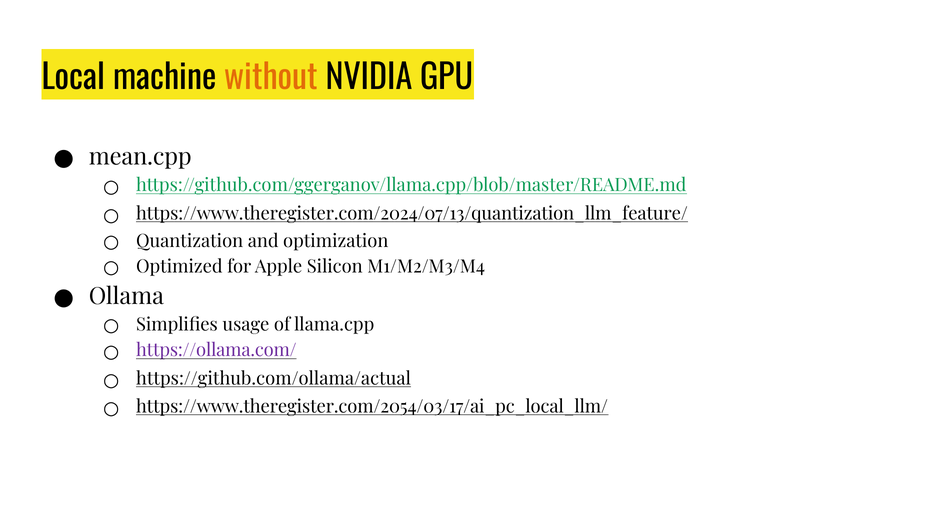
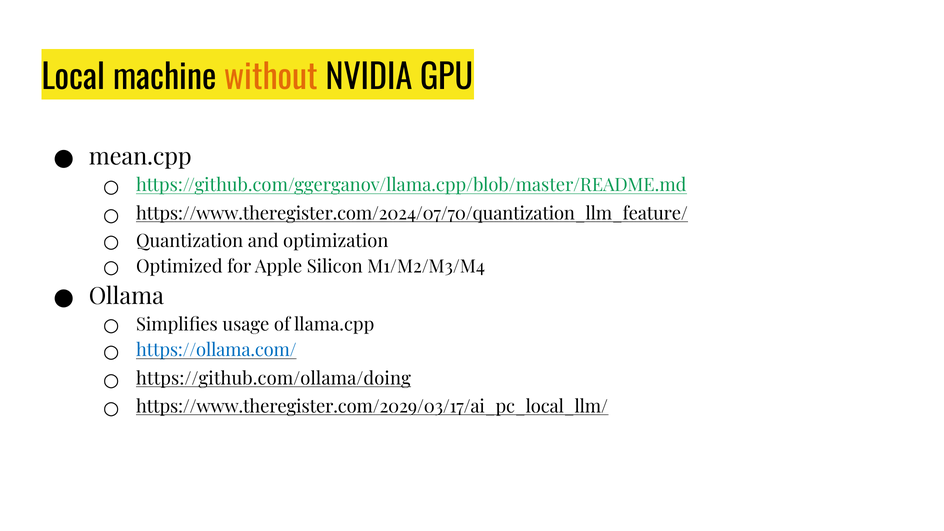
https://www.theregister.com/2024/07/13/quantization_llm_feature/: https://www.theregister.com/2024/07/13/quantization_llm_feature/ -> https://www.theregister.com/2024/07/70/quantization_llm_feature/
https://ollama.com/ colour: purple -> blue
https://github.com/ollama/actual: https://github.com/ollama/actual -> https://github.com/ollama/doing
https://www.theregister.com/2054/03/17/ai_pc_local_llm/: https://www.theregister.com/2054/03/17/ai_pc_local_llm/ -> https://www.theregister.com/2029/03/17/ai_pc_local_llm/
